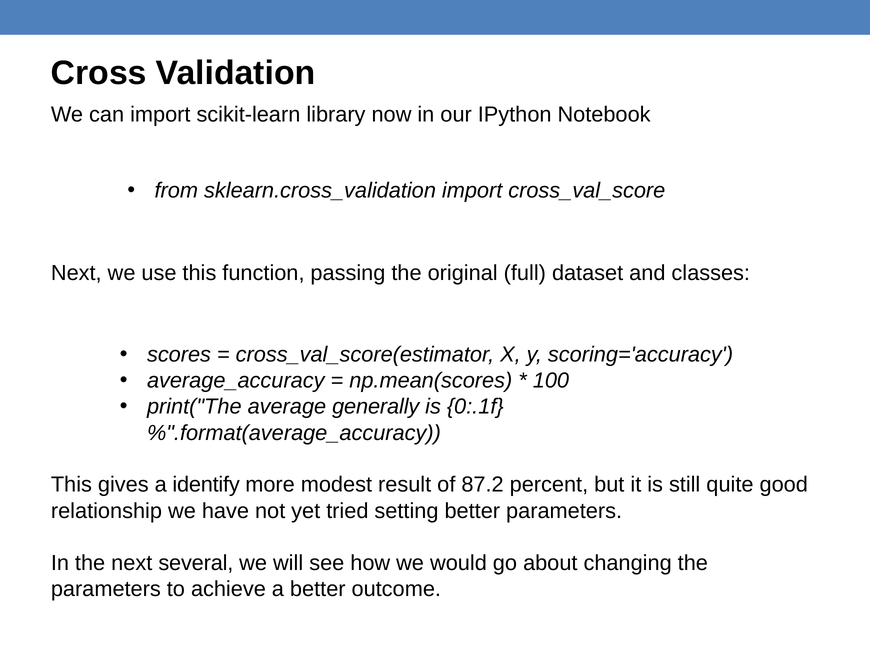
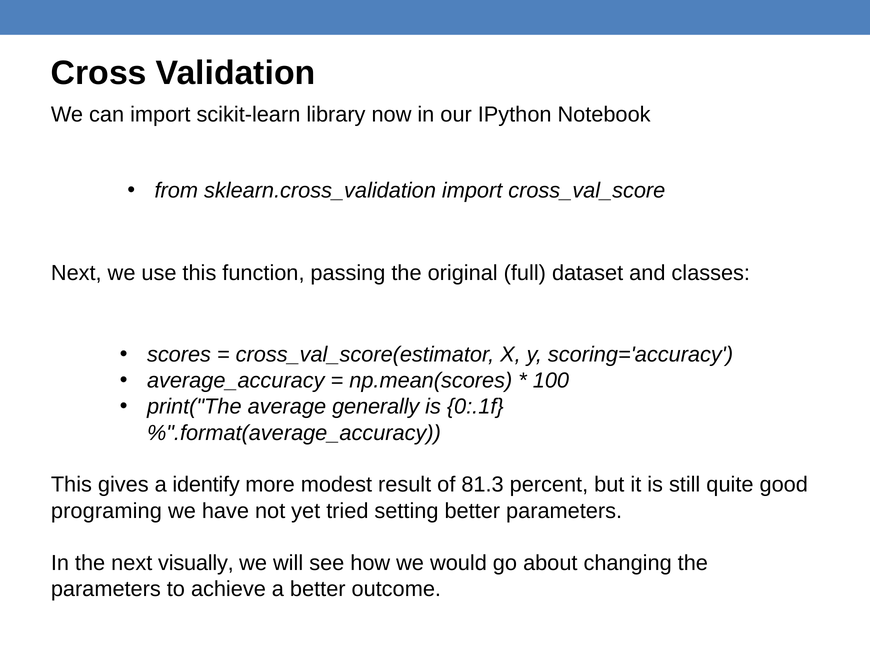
87.2: 87.2 -> 81.3
relationship: relationship -> programing
several: several -> visually
